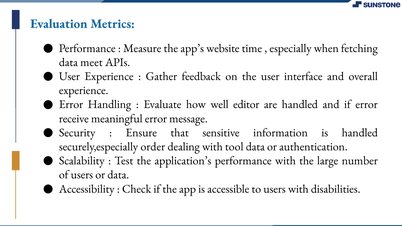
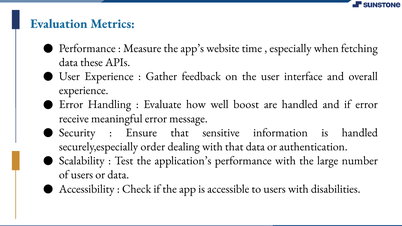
meet: meet -> these
editor: editor -> boost
with tool: tool -> that
